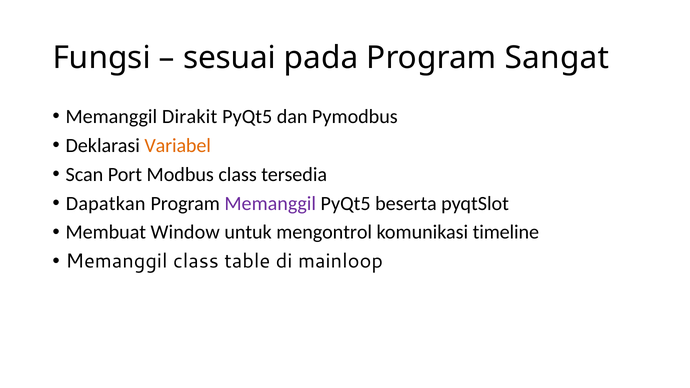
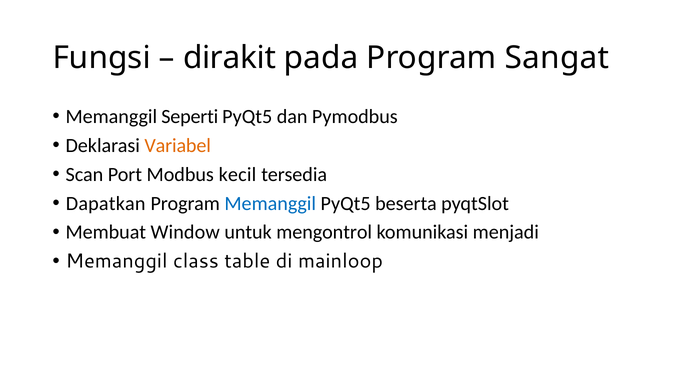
sesuai: sesuai -> dirakit
Dirakit: Dirakit -> Seperti
Modbus class: class -> kecil
Memanggil at (270, 203) colour: purple -> blue
timeline: timeline -> menjadi
